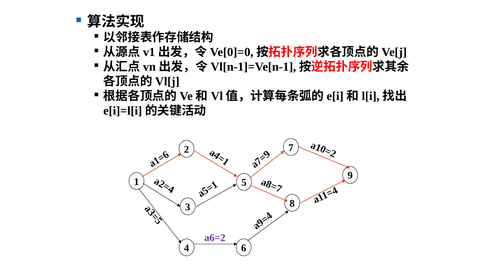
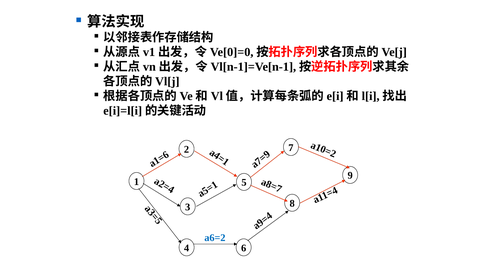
a6=2 colour: purple -> blue
